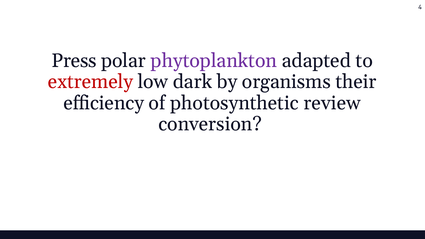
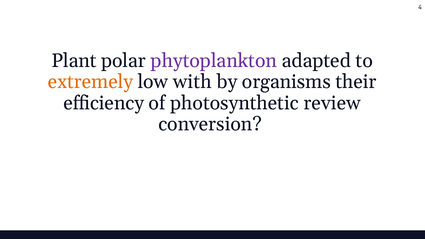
Press: Press -> Plant
extremely colour: red -> orange
dark: dark -> with
